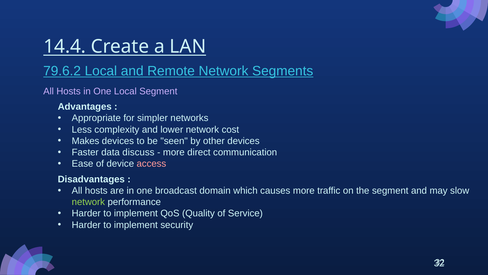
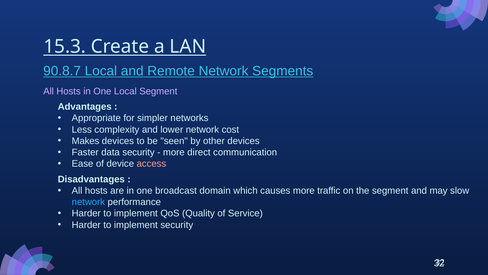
14.4: 14.4 -> 15.3
79.6.2: 79.6.2 -> 90.8.7
data discuss: discuss -> security
network at (88, 202) colour: light green -> light blue
